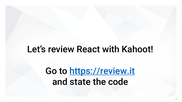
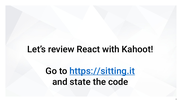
https://review.it: https://review.it -> https://sitting.it
